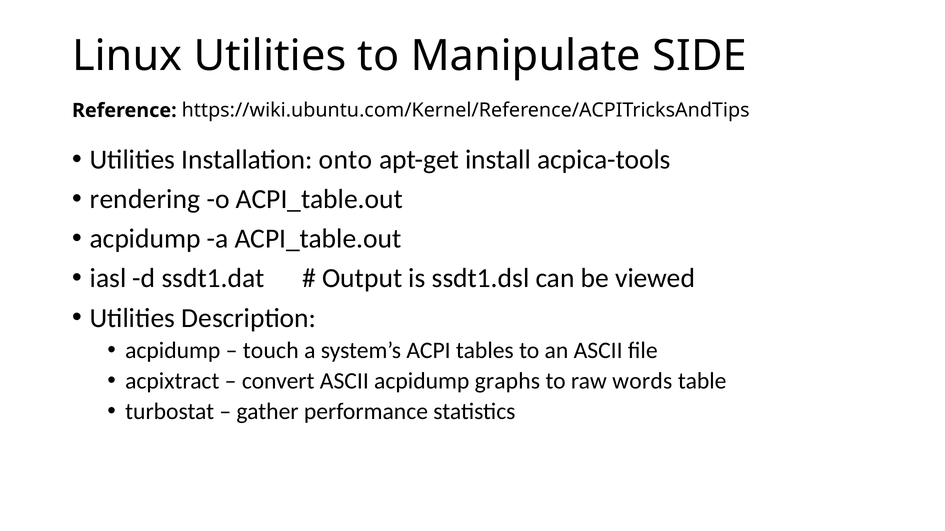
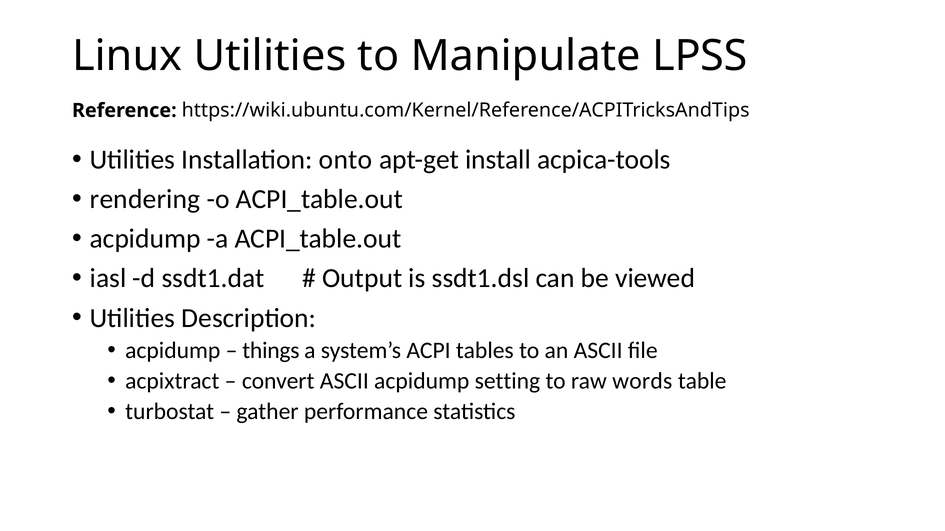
SIDE: SIDE -> LPSS
touch: touch -> things
graphs: graphs -> setting
